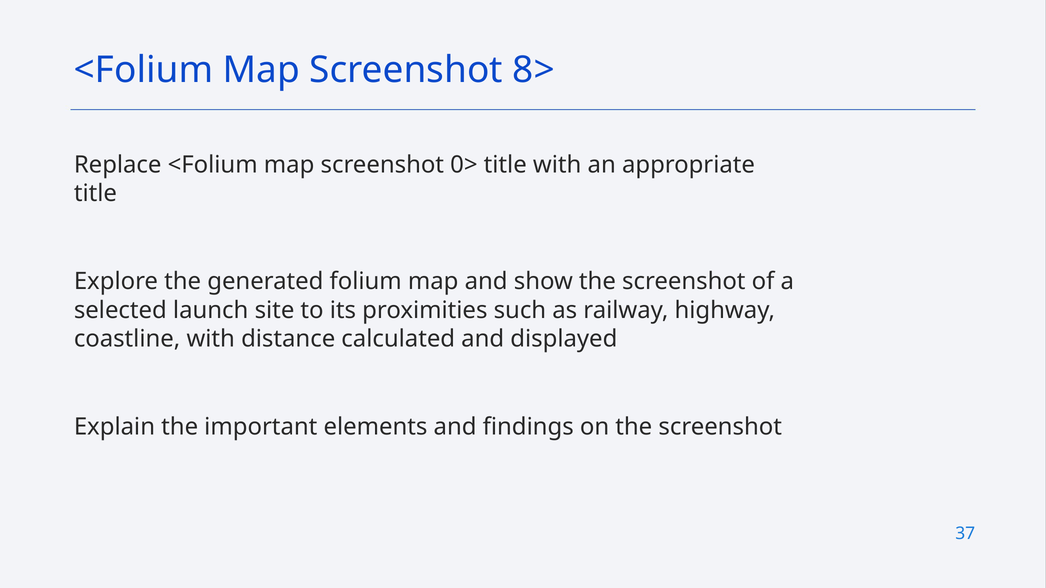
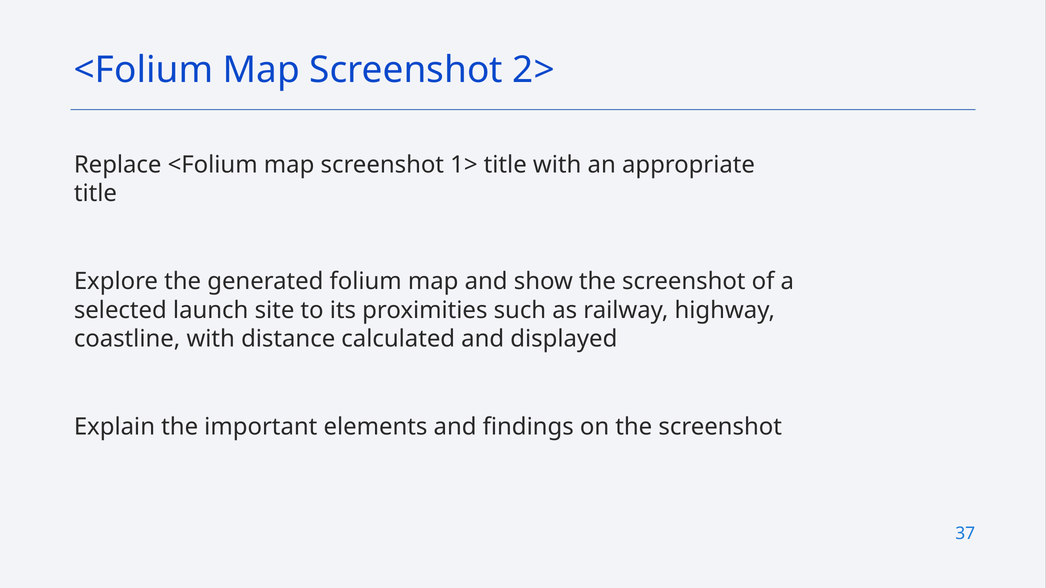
8>: 8> -> 2>
0>: 0> -> 1>
